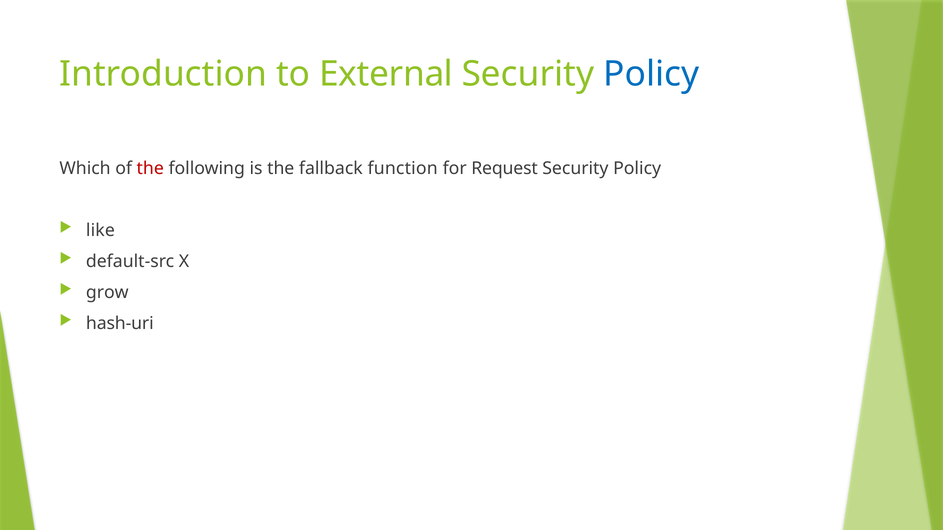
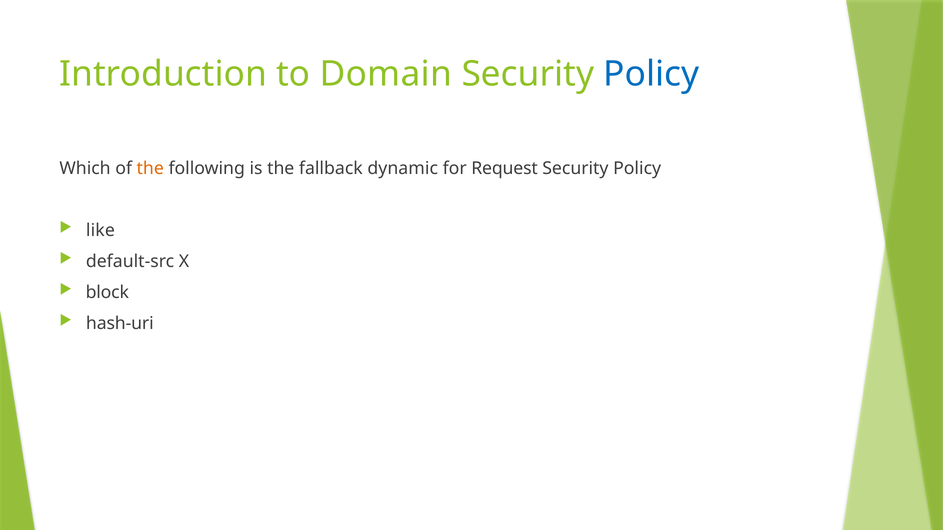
External: External -> Domain
the at (150, 168) colour: red -> orange
function: function -> dynamic
grow: grow -> block
